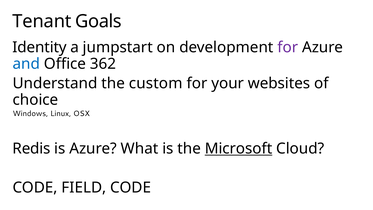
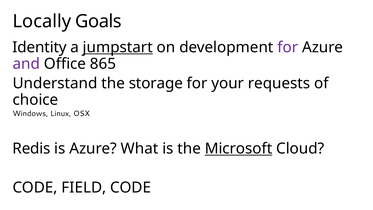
Tenant: Tenant -> Locally
jumpstart underline: none -> present
and colour: blue -> purple
362: 362 -> 865
custom: custom -> storage
websites: websites -> requests
